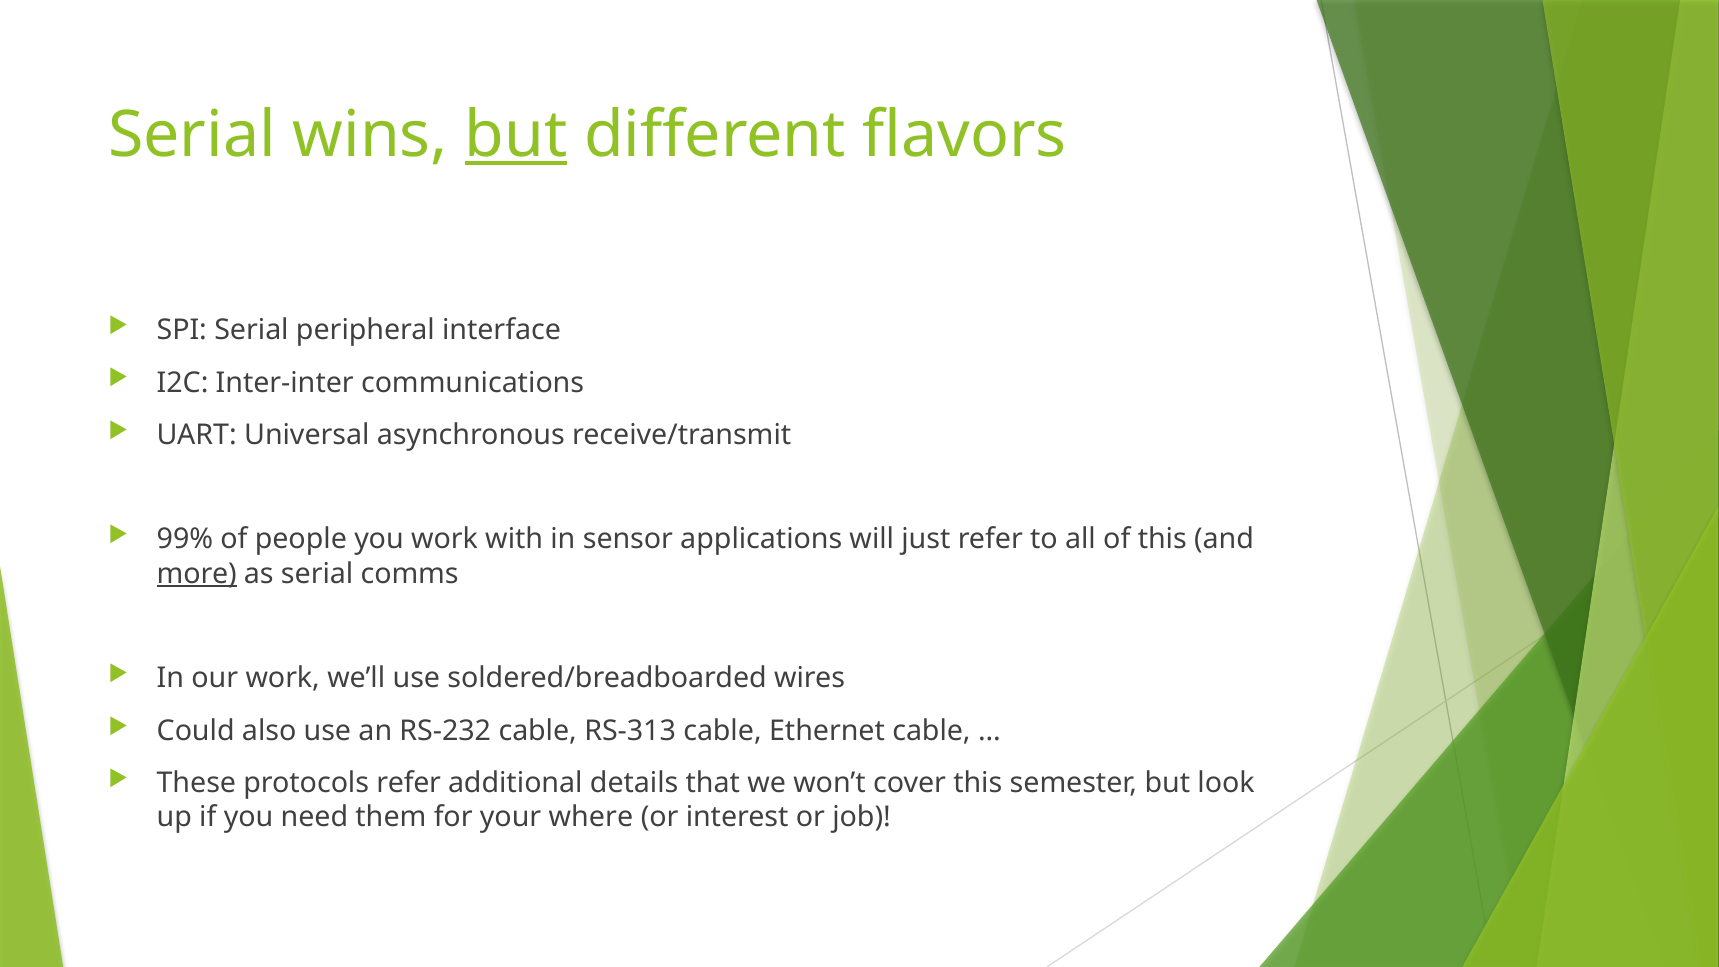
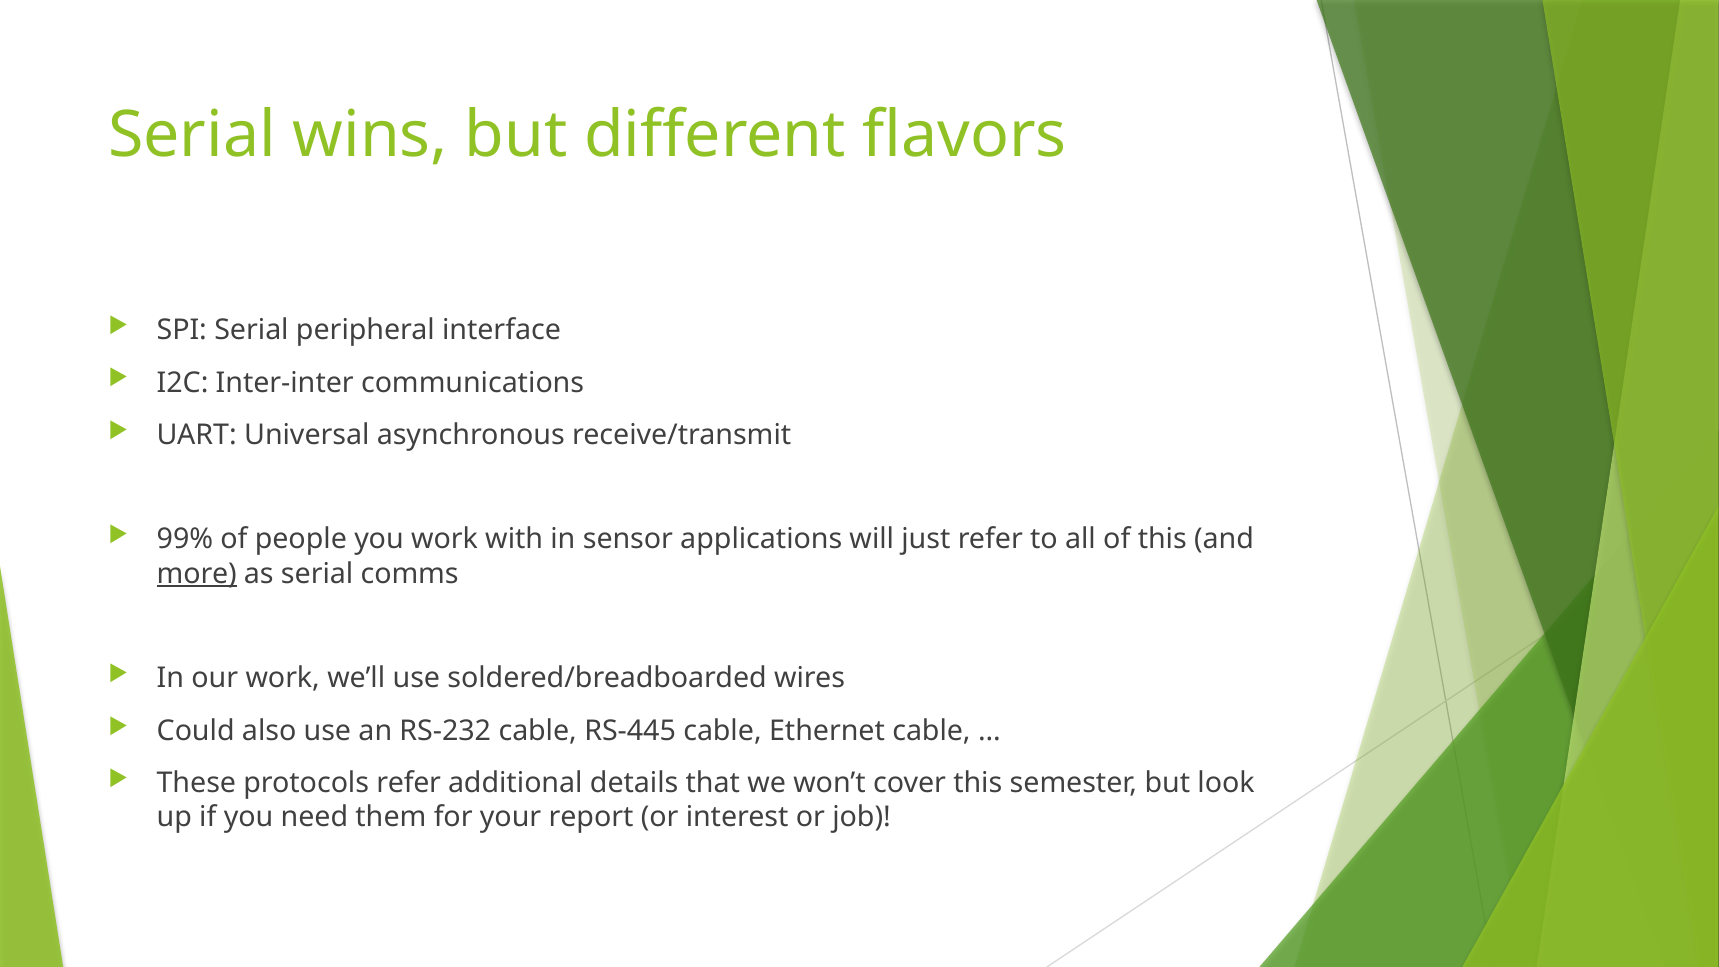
but at (516, 136) underline: present -> none
RS-313: RS-313 -> RS-445
where: where -> report
